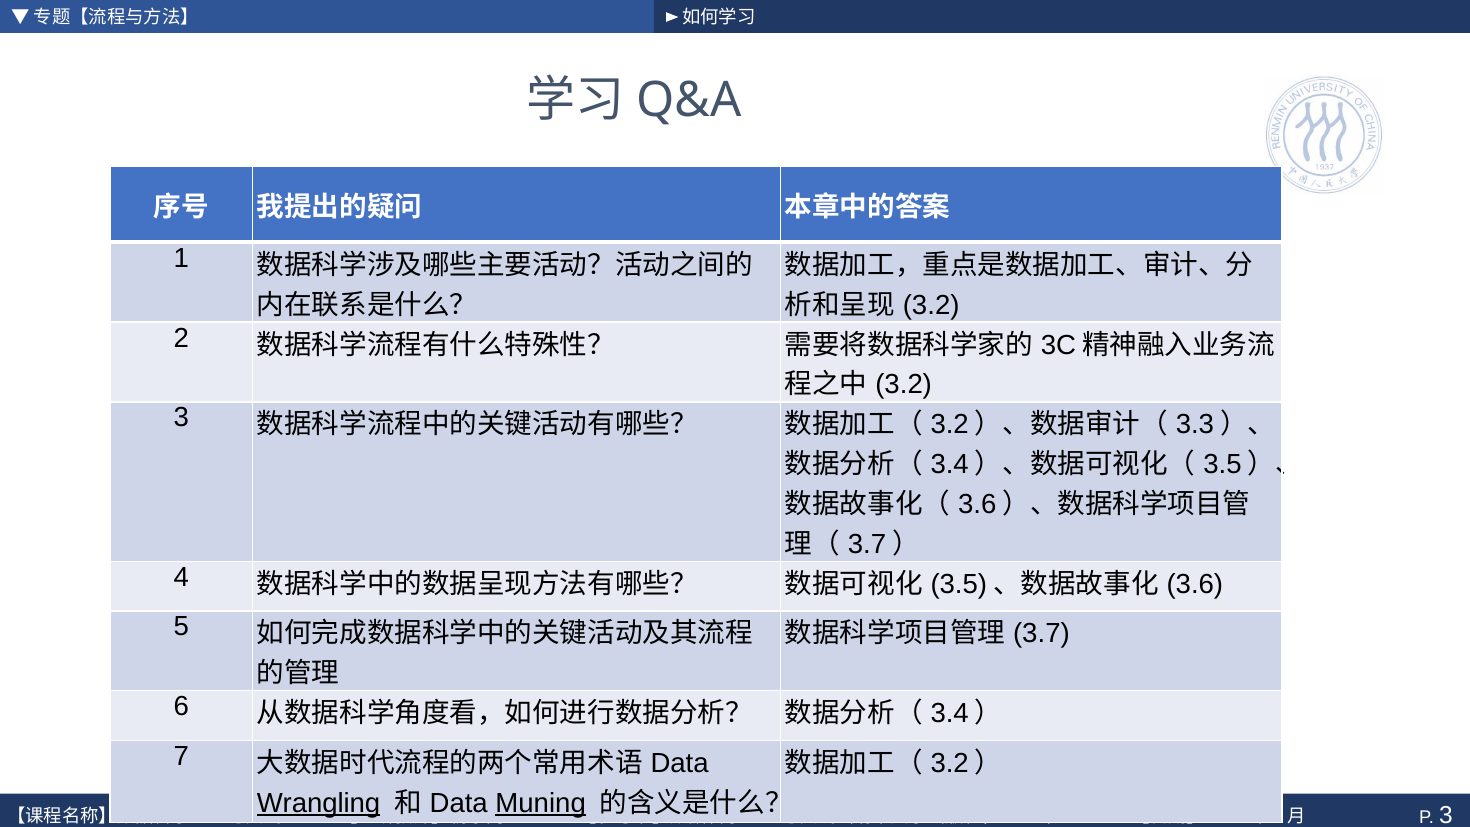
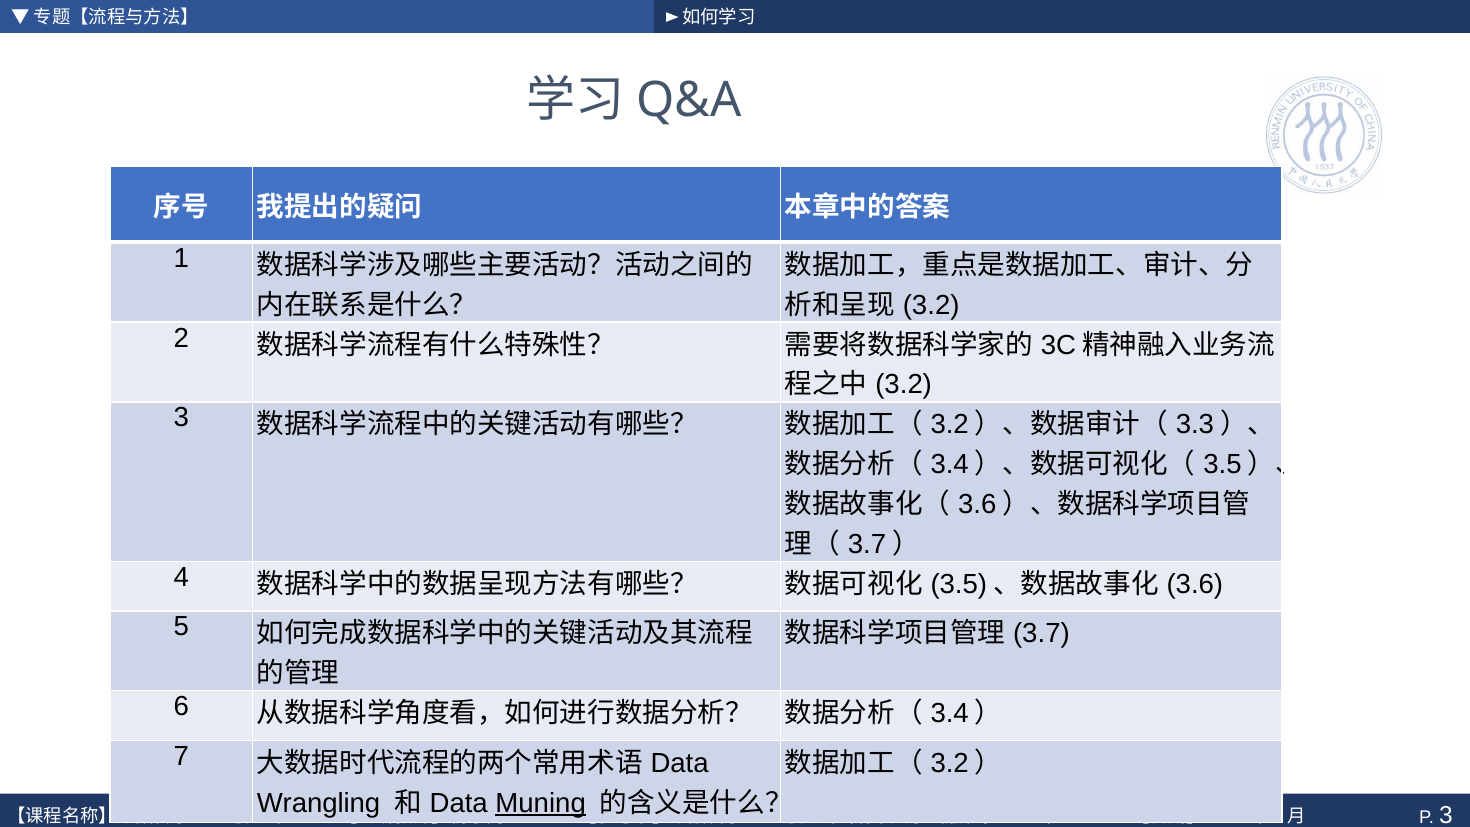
Wrangling underline: present -> none
